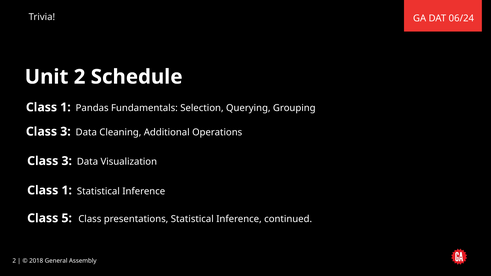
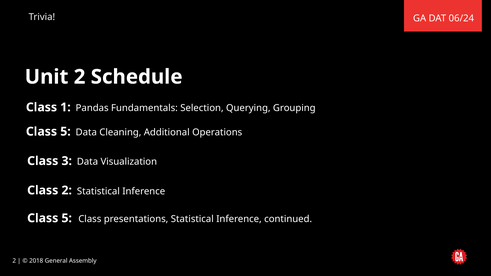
3 at (65, 132): 3 -> 5
1 at (67, 190): 1 -> 2
